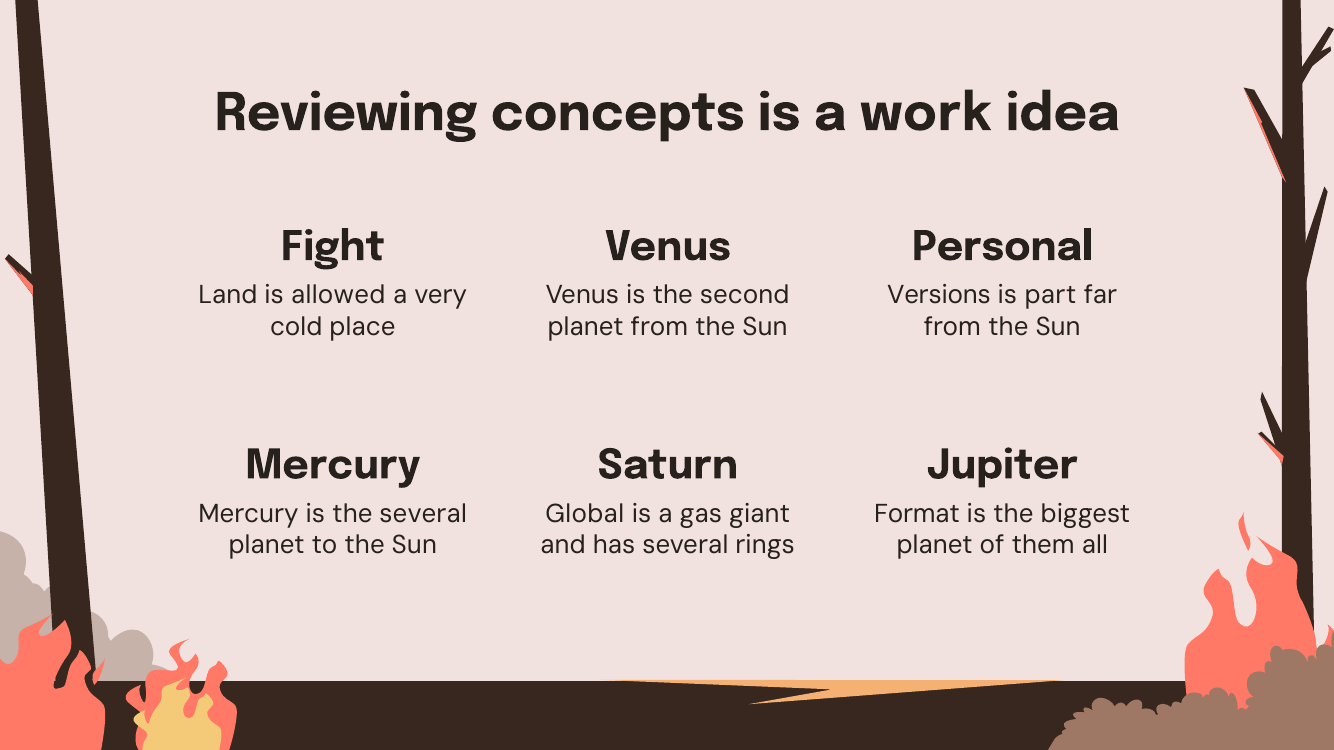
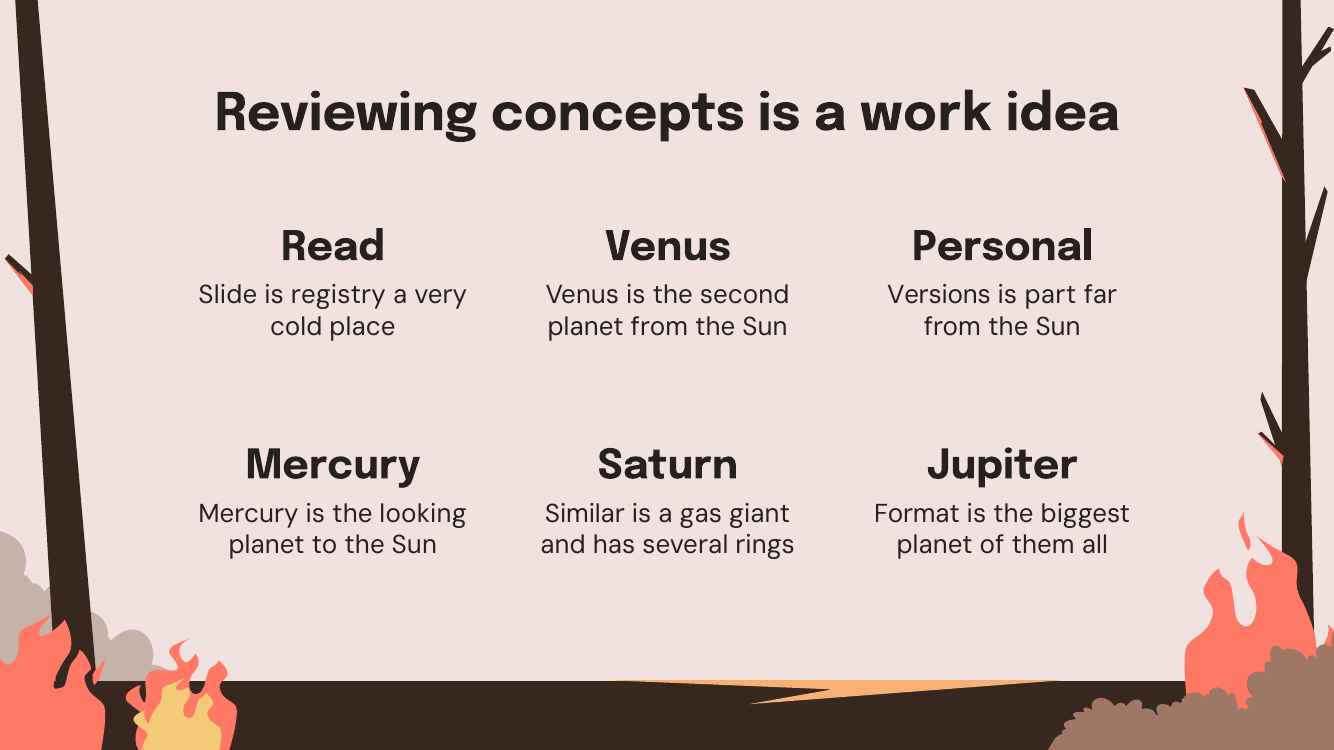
Fight: Fight -> Read
Land: Land -> Slide
allowed: allowed -> registry
the several: several -> looking
Global: Global -> Similar
